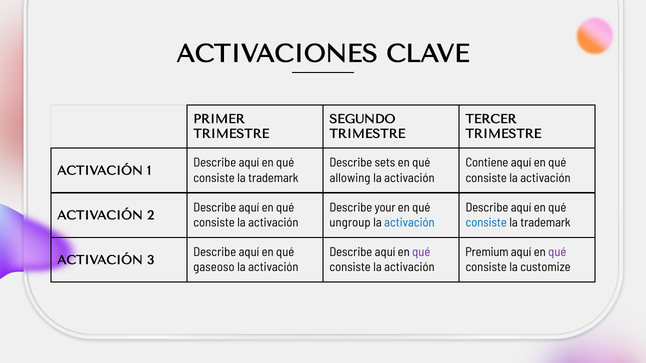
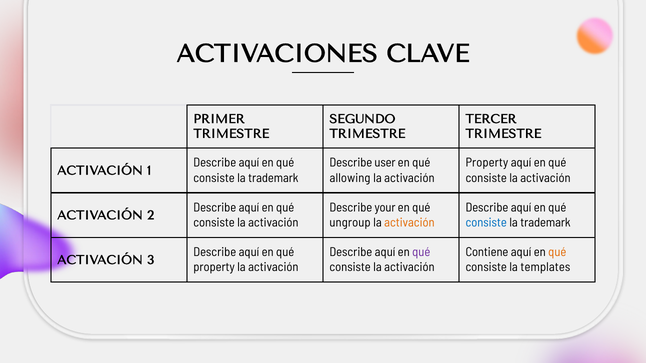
sets: sets -> user
Contiene at (487, 163): Contiene -> Property
activación at (409, 223) colour: blue -> orange
Premium: Premium -> Contiene
qué at (557, 253) colour: purple -> orange
gaseoso at (214, 268): gaseoso -> property
customize: customize -> templates
